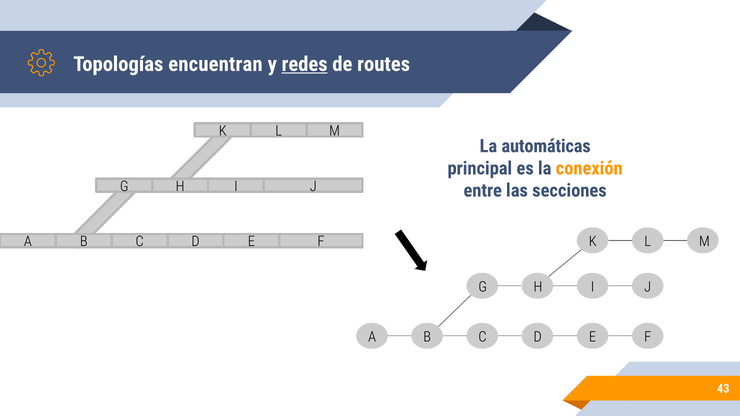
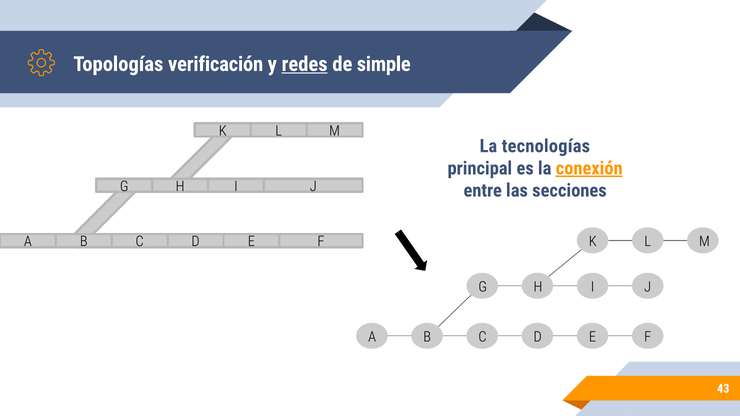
encuentran: encuentran -> verificación
routes: routes -> simple
automáticas: automáticas -> tecnologías
conexión underline: none -> present
